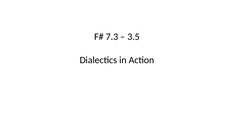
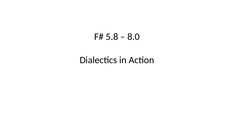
7.3: 7.3 -> 5.8
3.5: 3.5 -> 8.0
